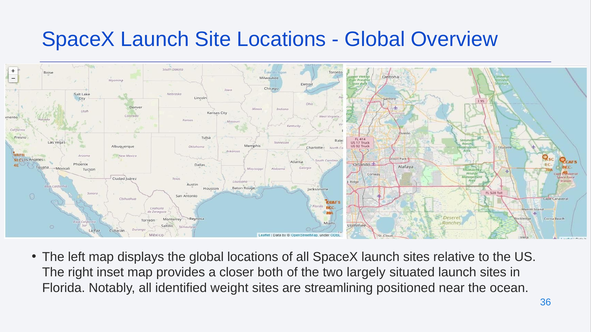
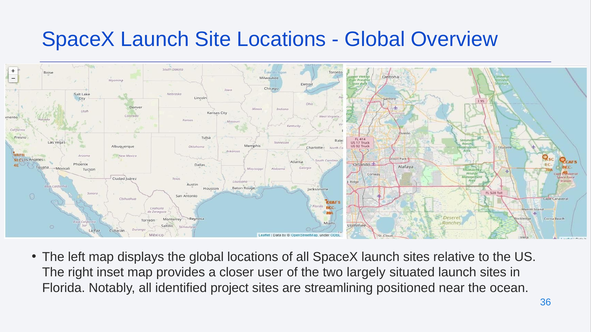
both: both -> user
weight: weight -> project
